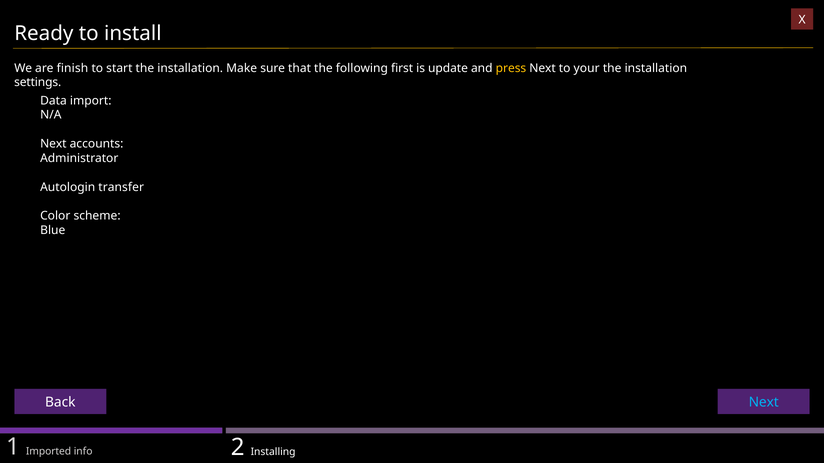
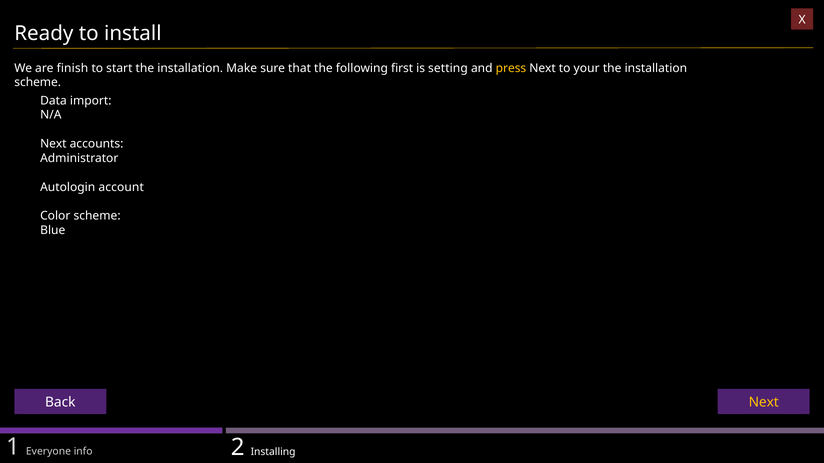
update: update -> setting
settings at (38, 83): settings -> scheme
transfer: transfer -> account
Next at (764, 403) colour: light blue -> yellow
Imported: Imported -> Everyone
